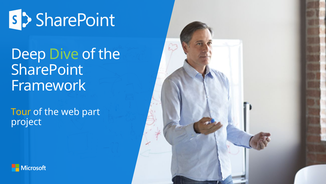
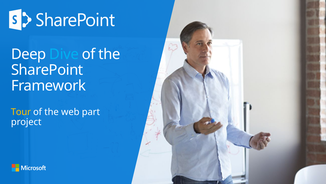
Dive colour: light green -> light blue
